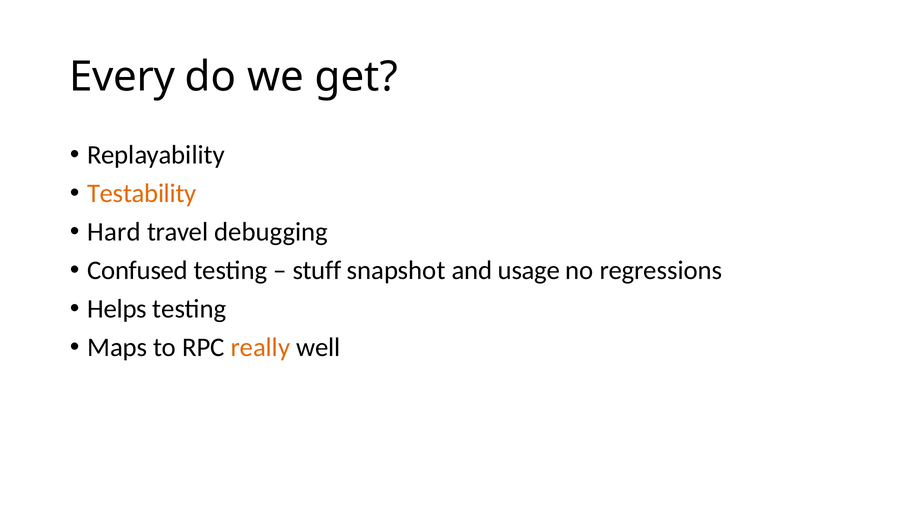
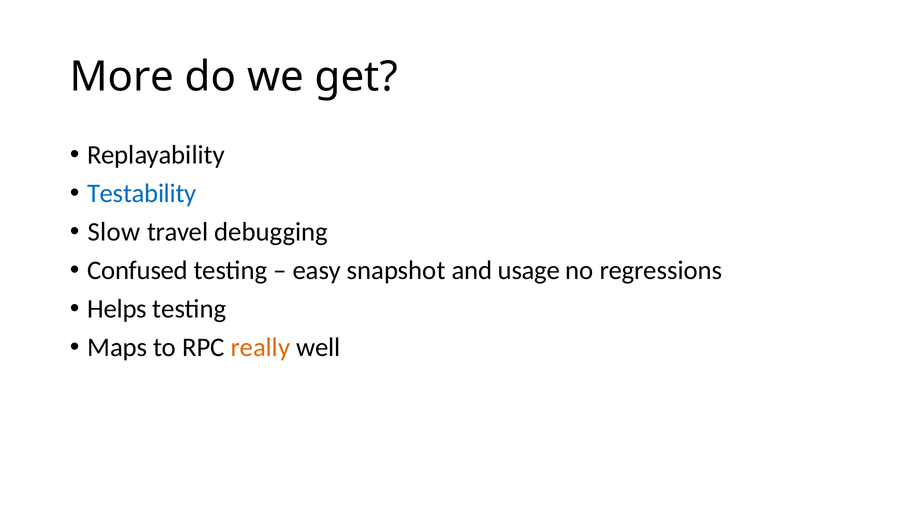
Every: Every -> More
Testability colour: orange -> blue
Hard: Hard -> Slow
stuff: stuff -> easy
